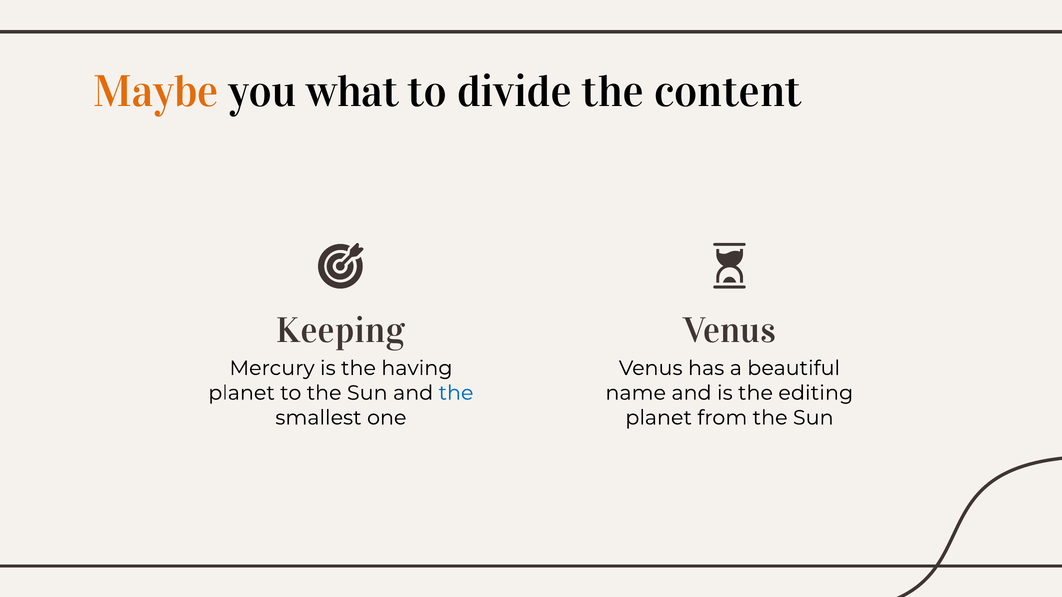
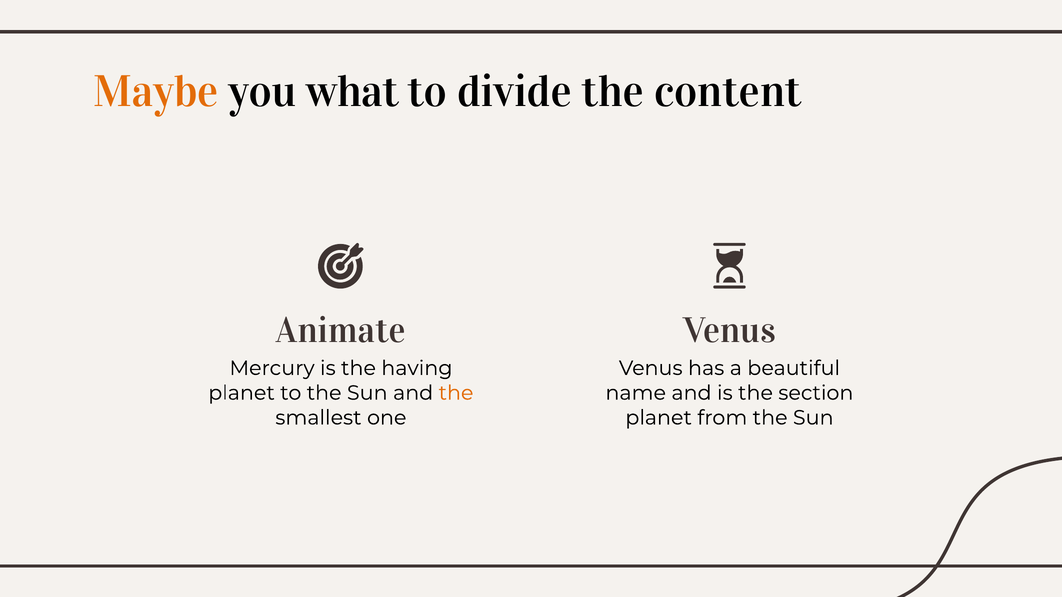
Keeping: Keeping -> Animate
the at (456, 393) colour: blue -> orange
editing: editing -> section
